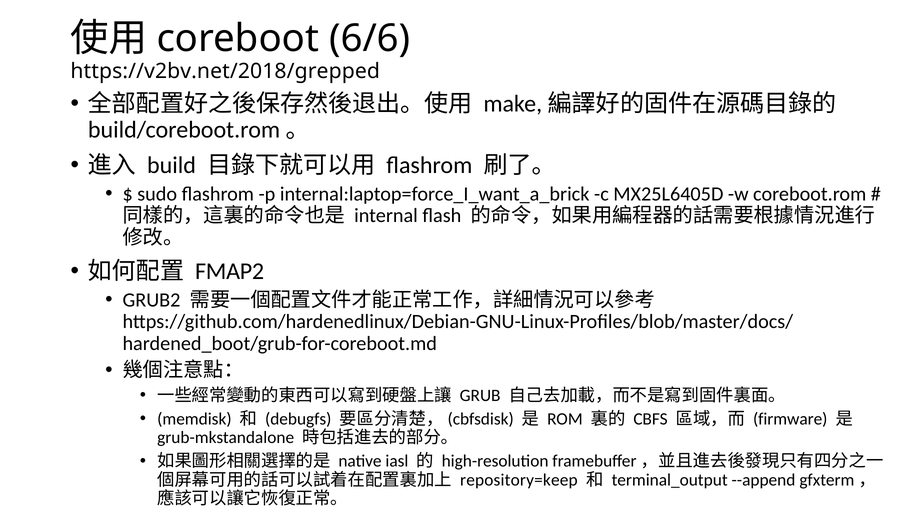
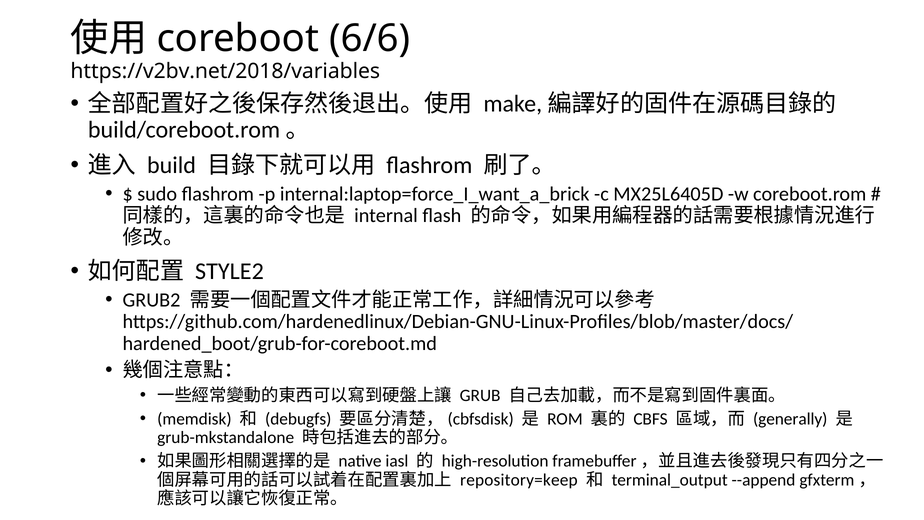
https://v2bv.net/2018/grepped: https://v2bv.net/2018/grepped -> https://v2bv.net/2018/variables
FMAP2: FMAP2 -> STYLE2
firmware: firmware -> generally
